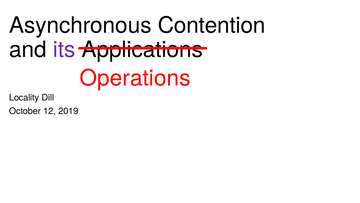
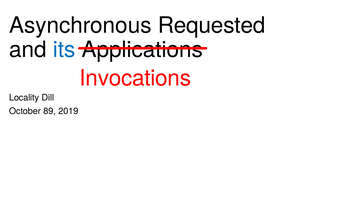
Contention: Contention -> Requested
its colour: purple -> blue
Operations: Operations -> Invocations
12: 12 -> 89
